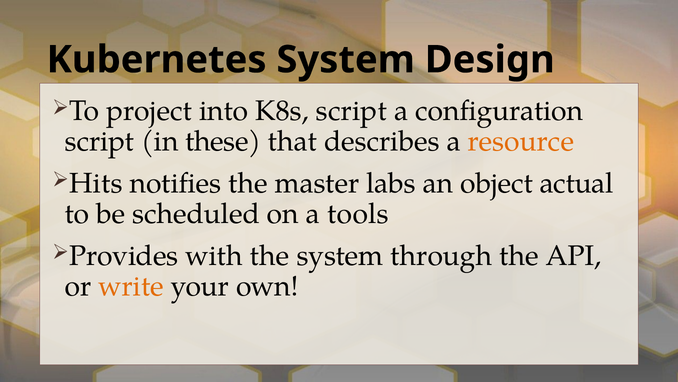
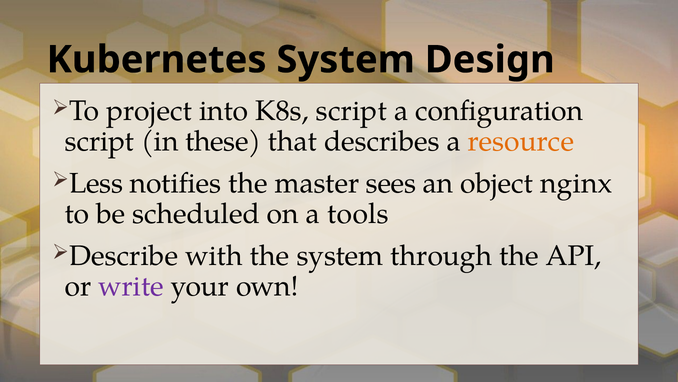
Hits: Hits -> Less
labs: labs -> sees
actual: actual -> nginx
Provides: Provides -> Describe
write colour: orange -> purple
